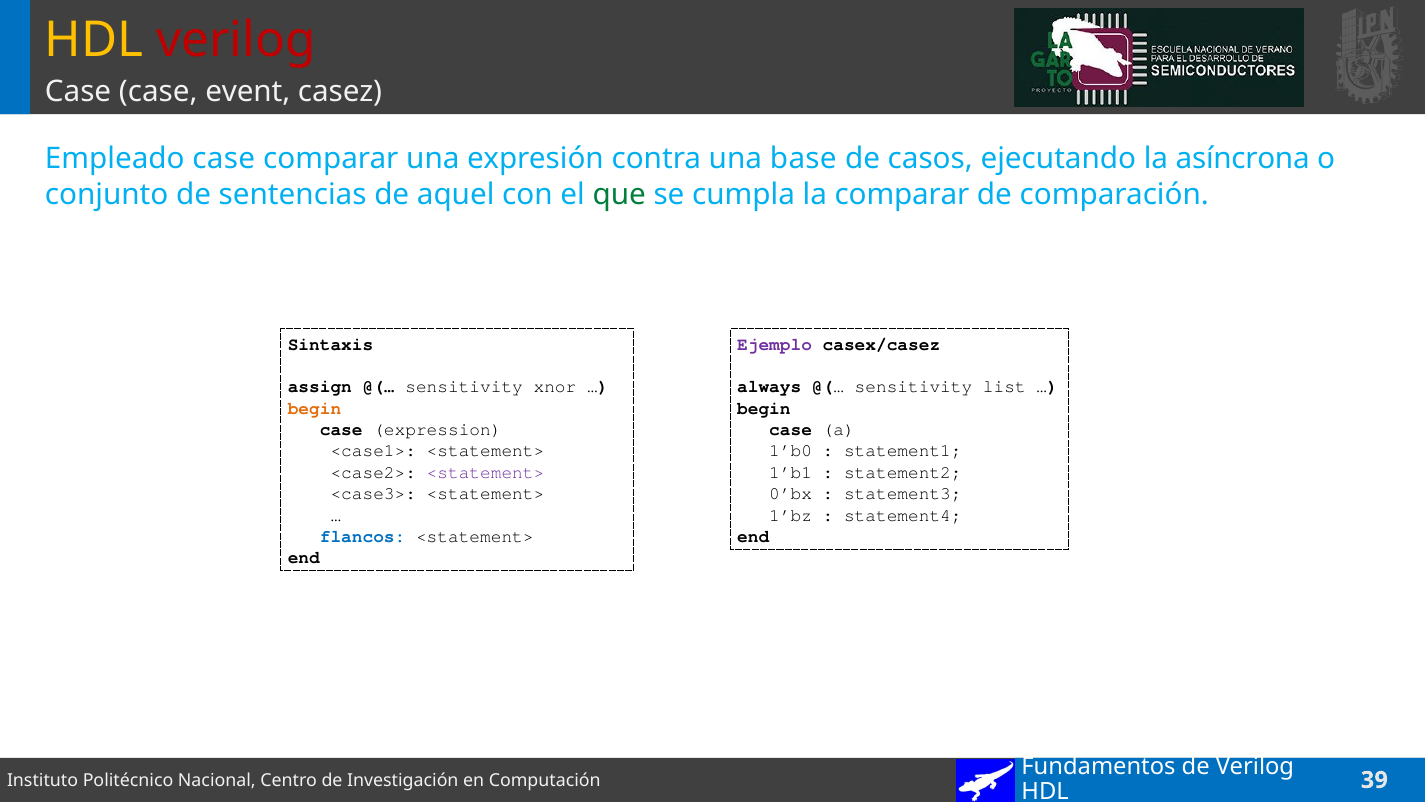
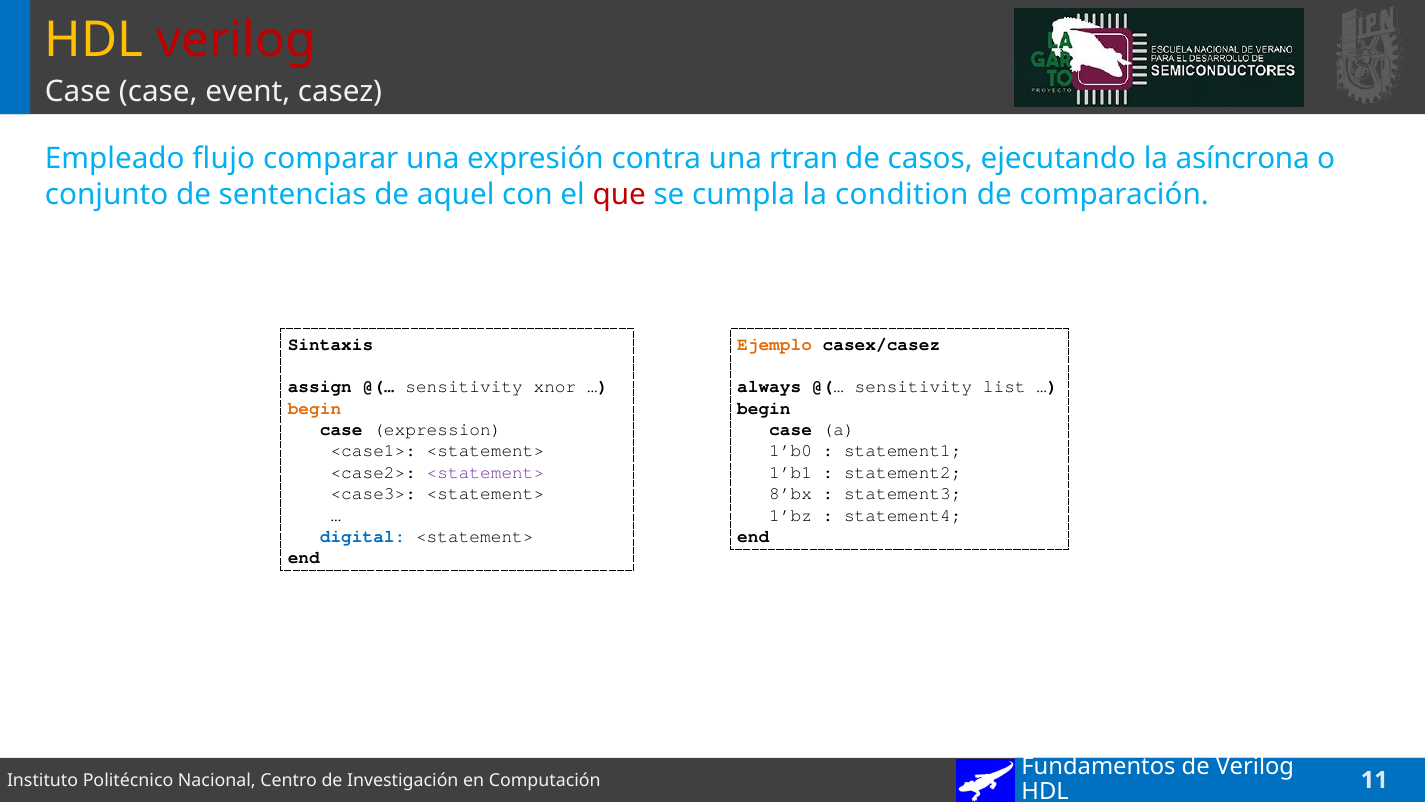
Empleado case: case -> flujo
base: base -> rtran
que colour: green -> red
la comparar: comparar -> condition
Ejemplo colour: purple -> orange
0’bx: 0’bx -> 8’bx
flancos: flancos -> digital
39: 39 -> 11
